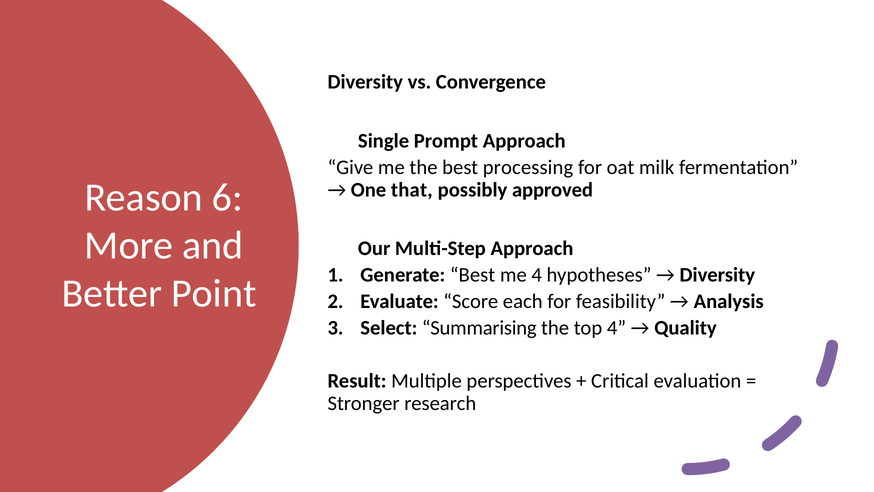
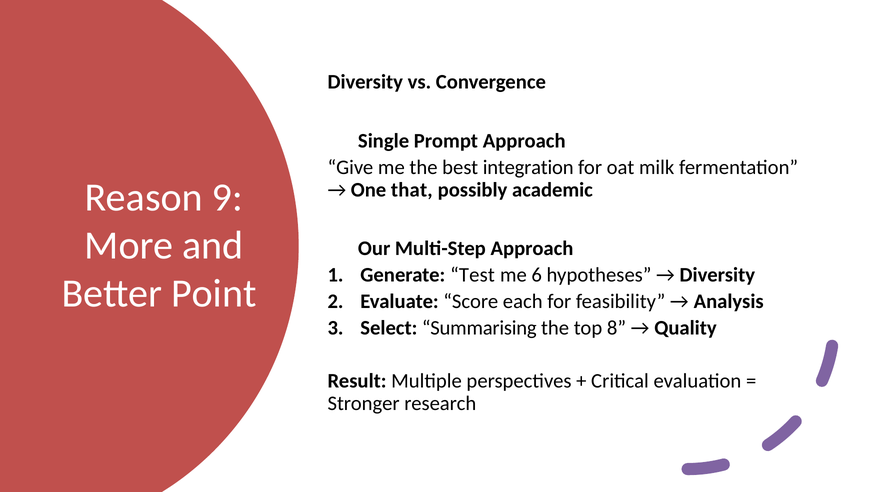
processing: processing -> integration
6: 6 -> 9
approved: approved -> academic
Generate Best: Best -> Test
me 4: 4 -> 6
top 4: 4 -> 8
